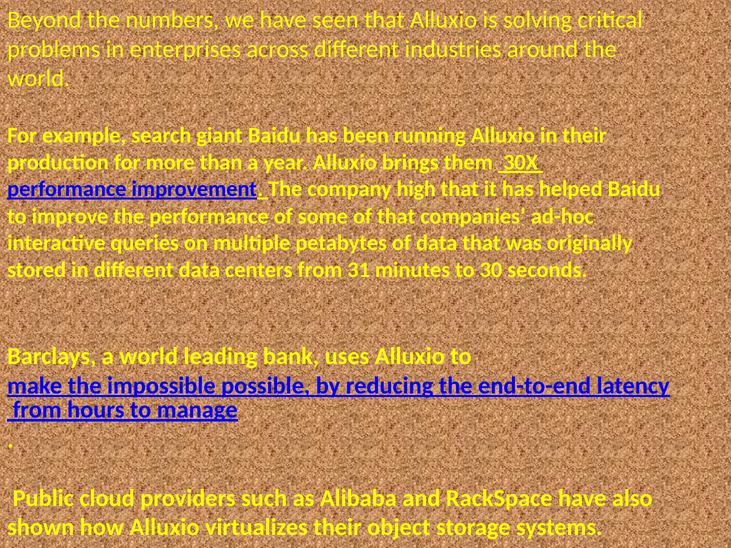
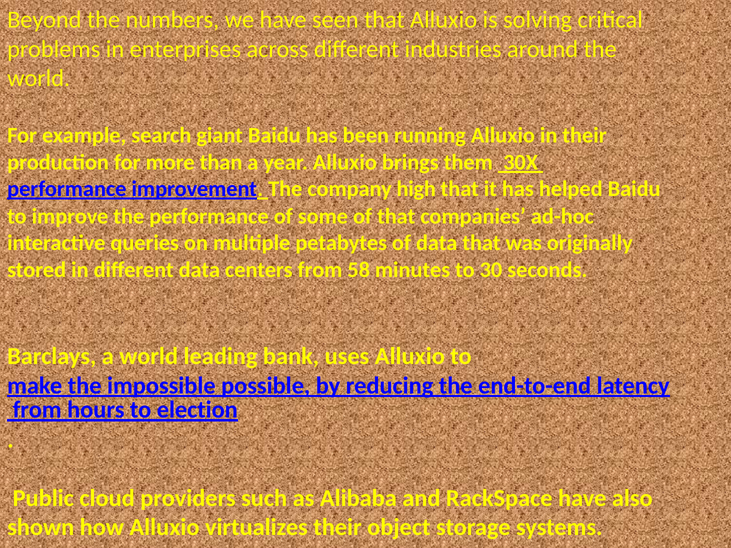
31: 31 -> 58
manage: manage -> election
